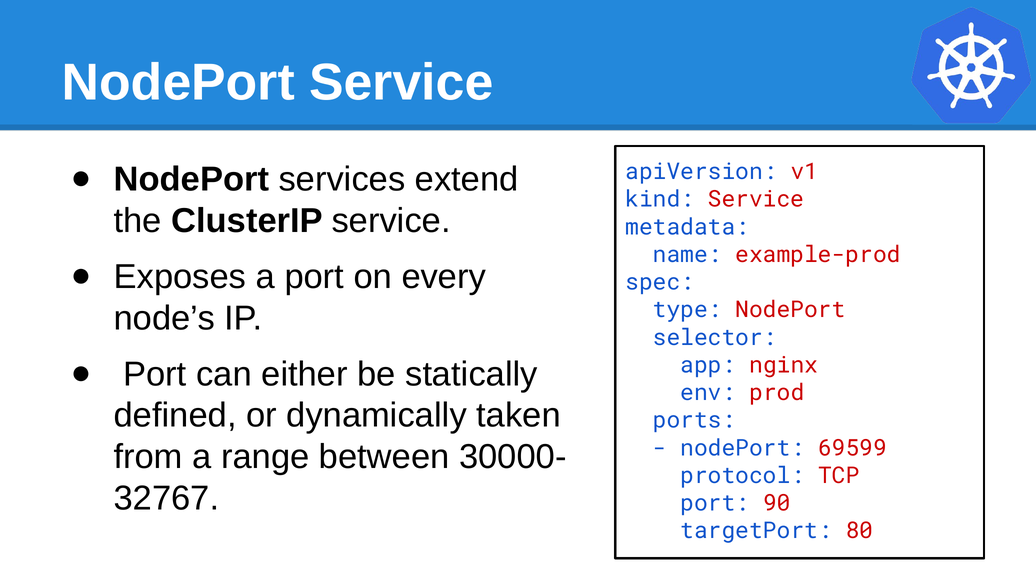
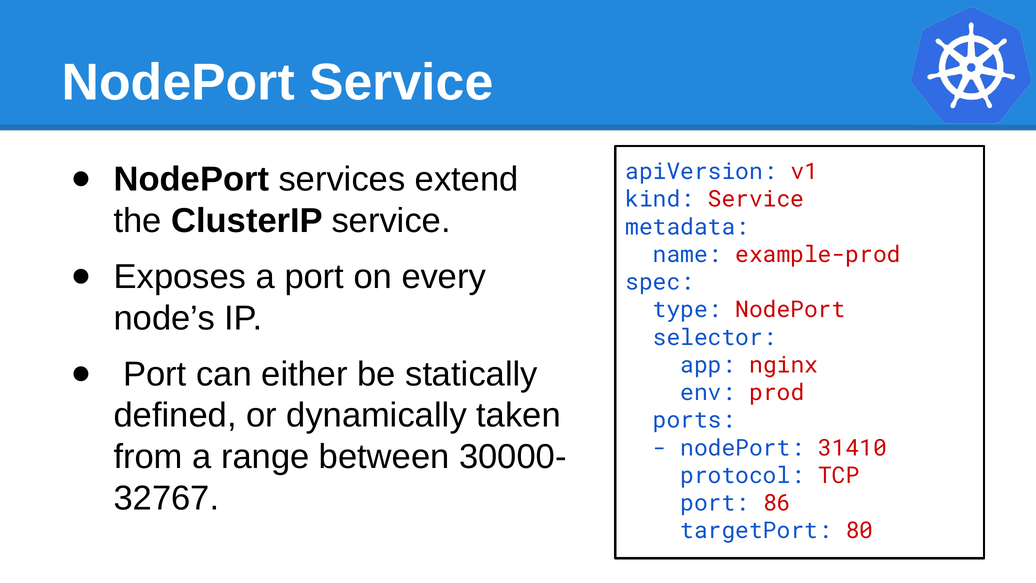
69599: 69599 -> 31410
90: 90 -> 86
